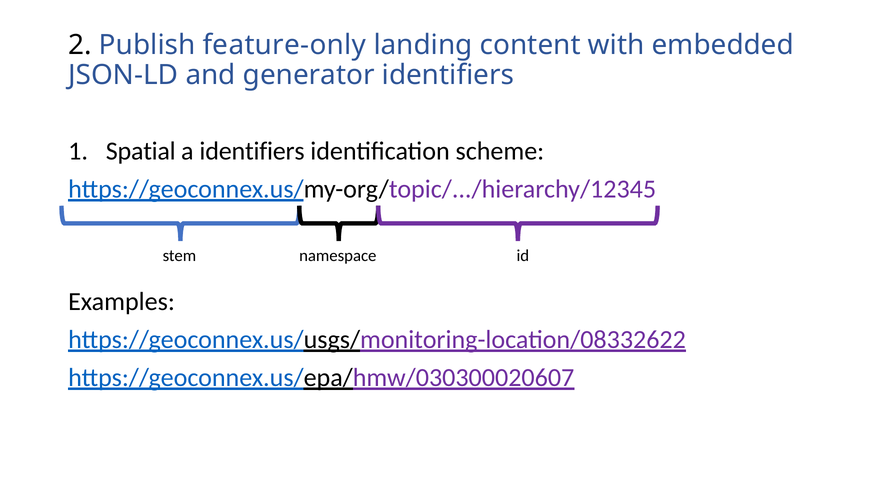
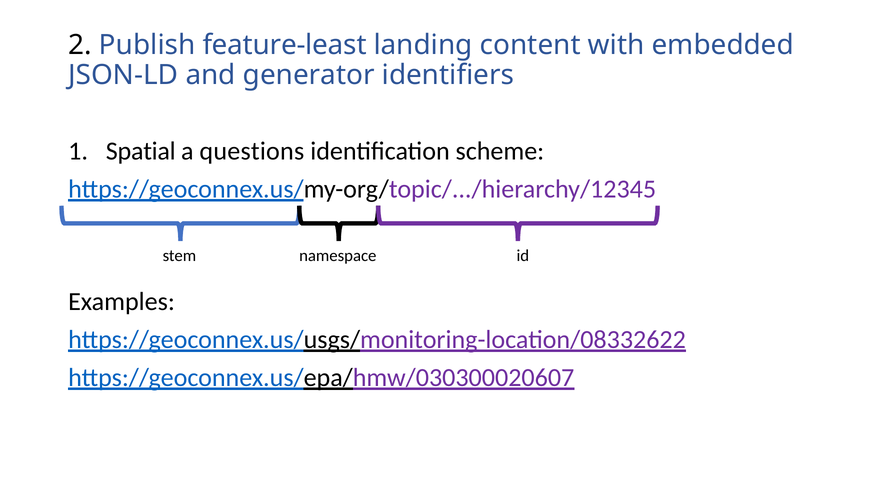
feature-only: feature-only -> feature-least
a identifiers: identifiers -> questions
